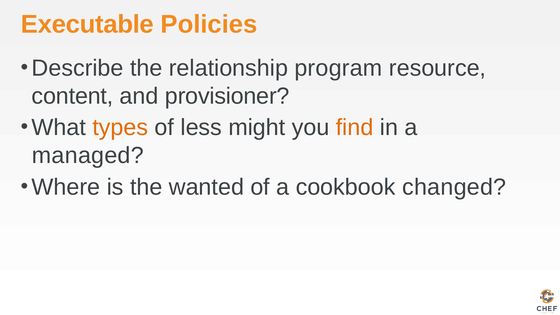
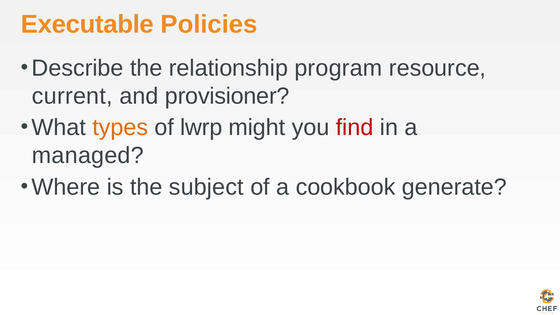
content: content -> current
less: less -> lwrp
find colour: orange -> red
wanted: wanted -> subject
changed: changed -> generate
